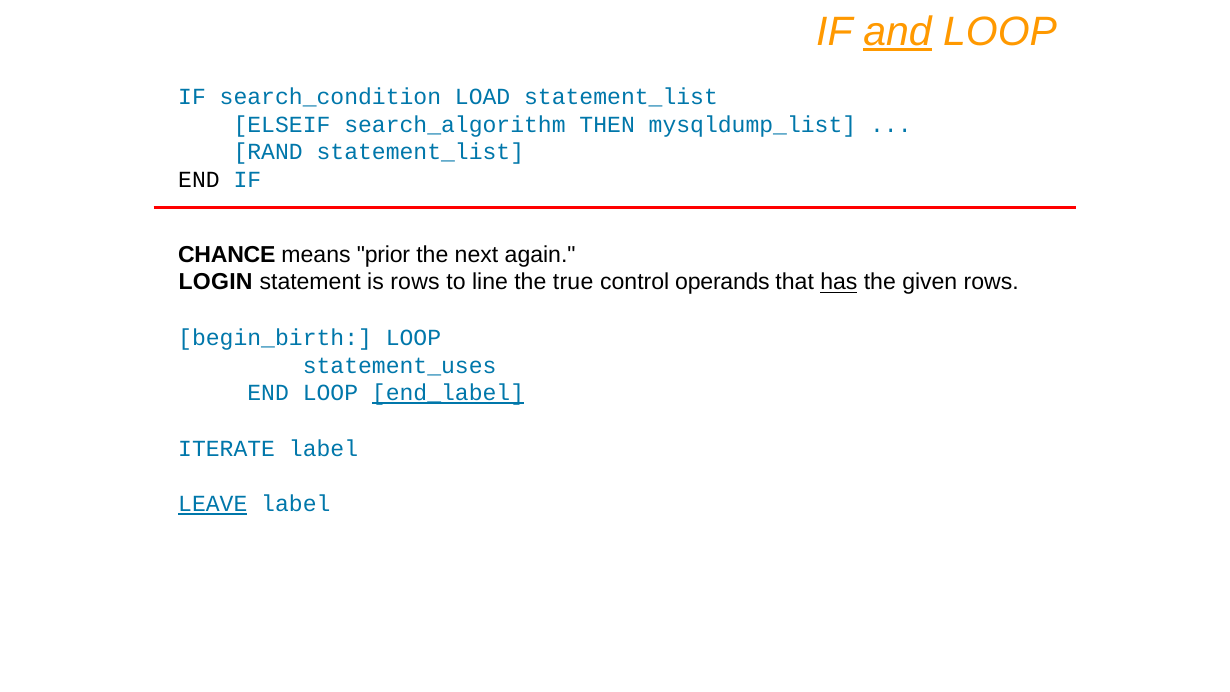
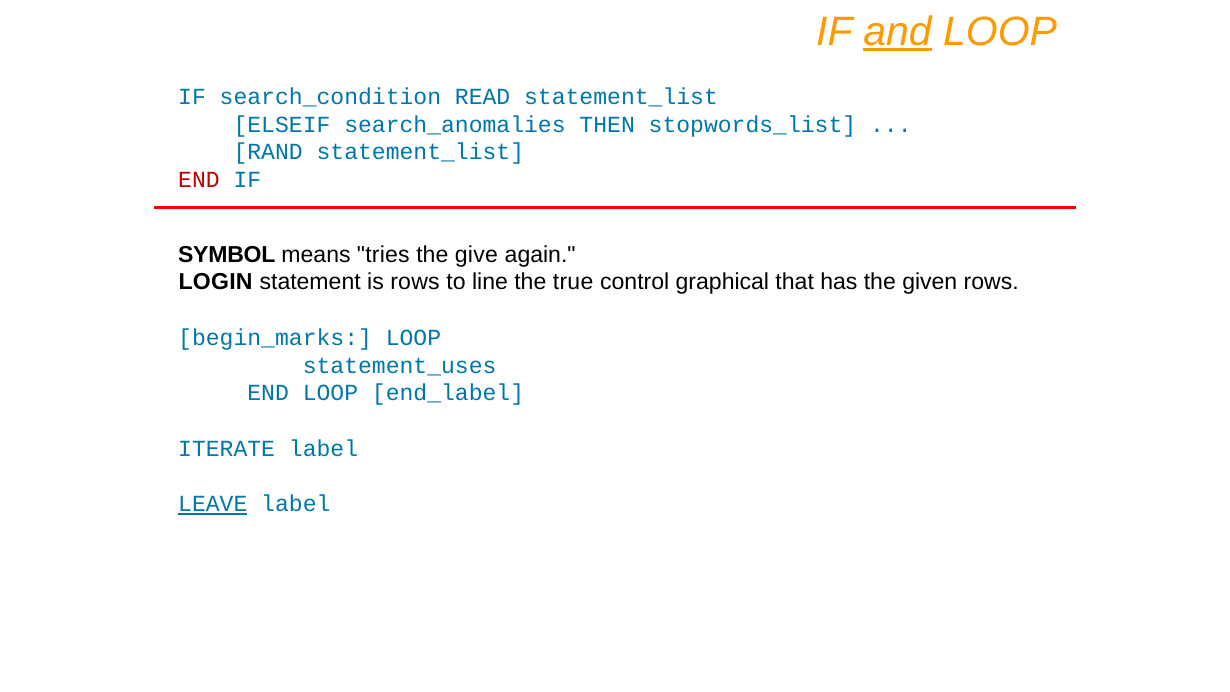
LOAD: LOAD -> READ
search_algorithm: search_algorithm -> search_anomalies
mysqldump_list: mysqldump_list -> stopwords_list
END at (199, 180) colour: black -> red
CHANCE: CHANCE -> SYMBOL
prior: prior -> tries
next: next -> give
operands: operands -> graphical
has underline: present -> none
begin_birth: begin_birth -> begin_marks
end_label underline: present -> none
